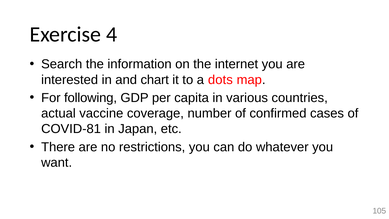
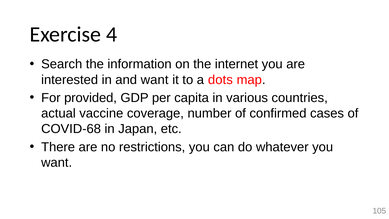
and chart: chart -> want
following: following -> provided
COVID-81: COVID-81 -> COVID-68
